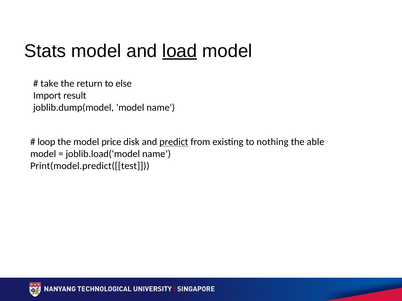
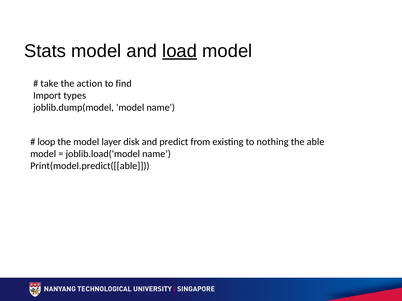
return: return -> action
else: else -> find
result: result -> types
price: price -> layer
predict underline: present -> none
Print(model.predict([[test: Print(model.predict([[test -> Print(model.predict([[able
